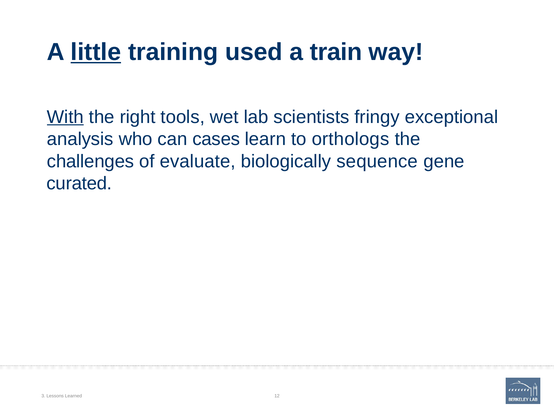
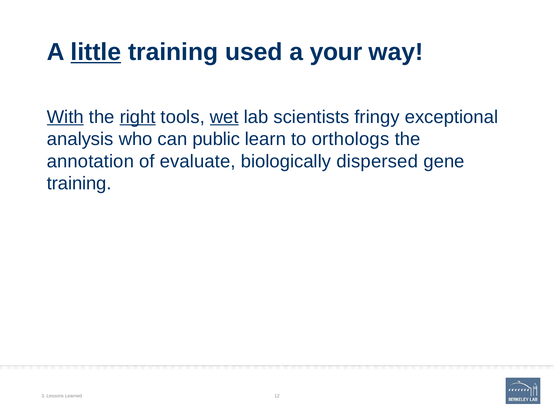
train: train -> your
right underline: none -> present
wet underline: none -> present
cases: cases -> public
challenges: challenges -> annotation
sequence: sequence -> dispersed
curated at (79, 184): curated -> training
